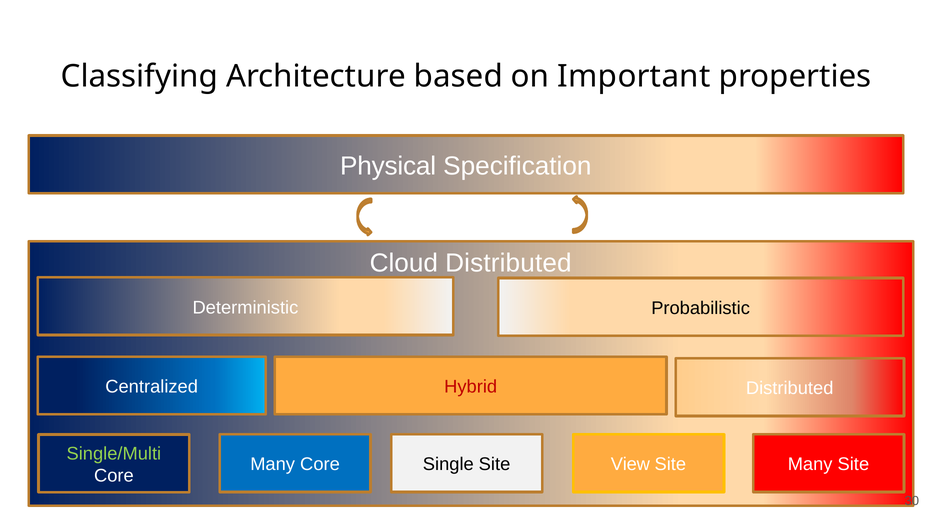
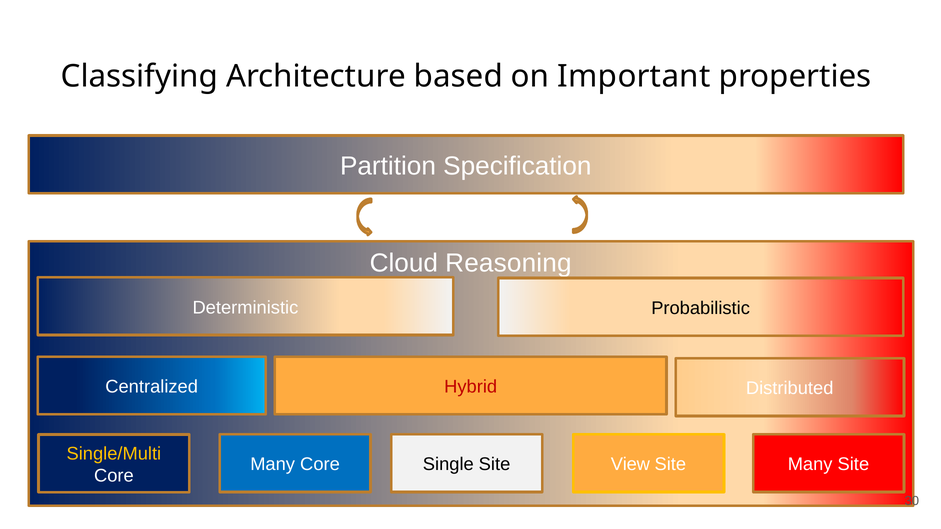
Physical: Physical -> Partition
Distributed at (508, 264): Distributed -> Reasoning
Single/Multi colour: light green -> yellow
